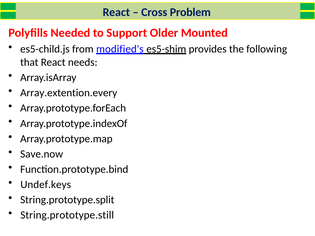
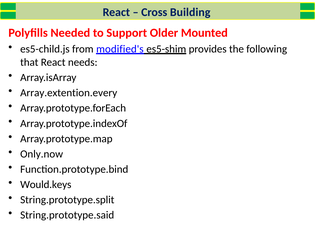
Problem: Problem -> Building
Save.now: Save.now -> Only.now
Undef.keys: Undef.keys -> Would.keys
String.prototype.still: String.prototype.still -> String.prototype.said
